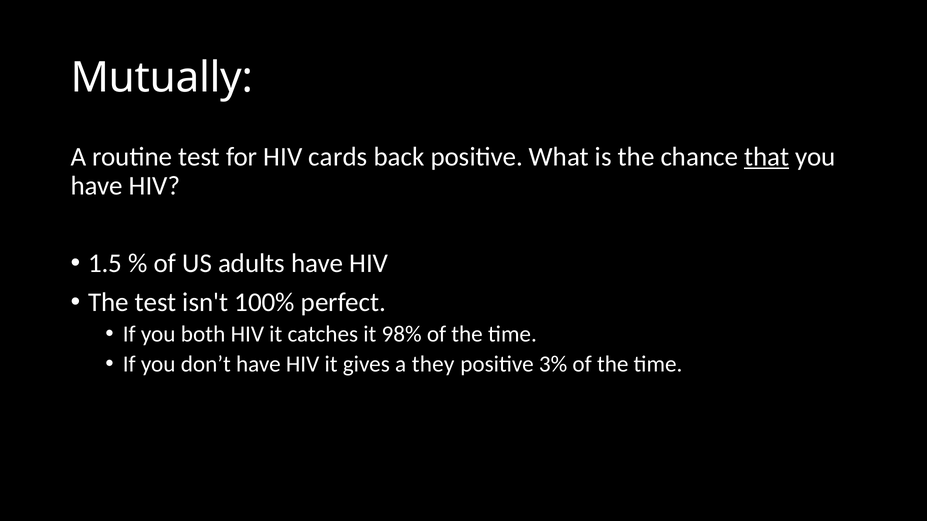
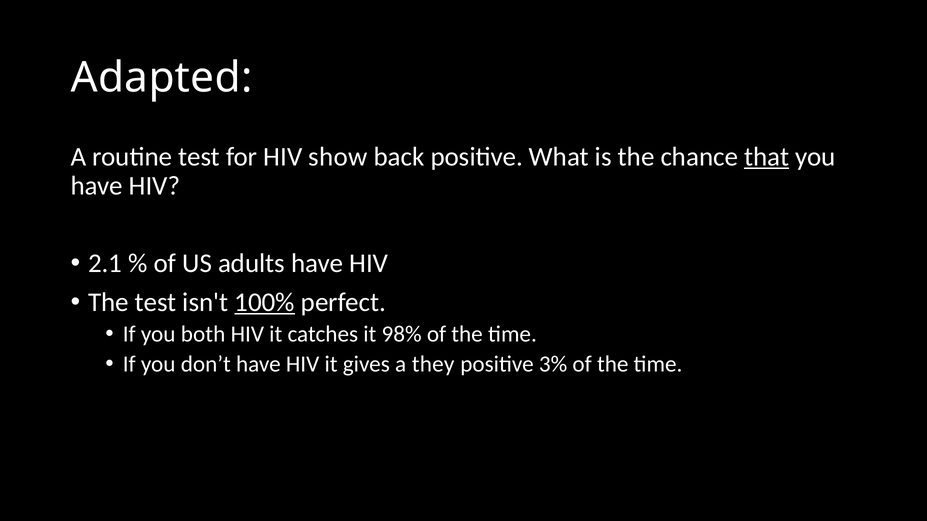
Mutually: Mutually -> Adapted
cards: cards -> show
1.5: 1.5 -> 2.1
100% underline: none -> present
